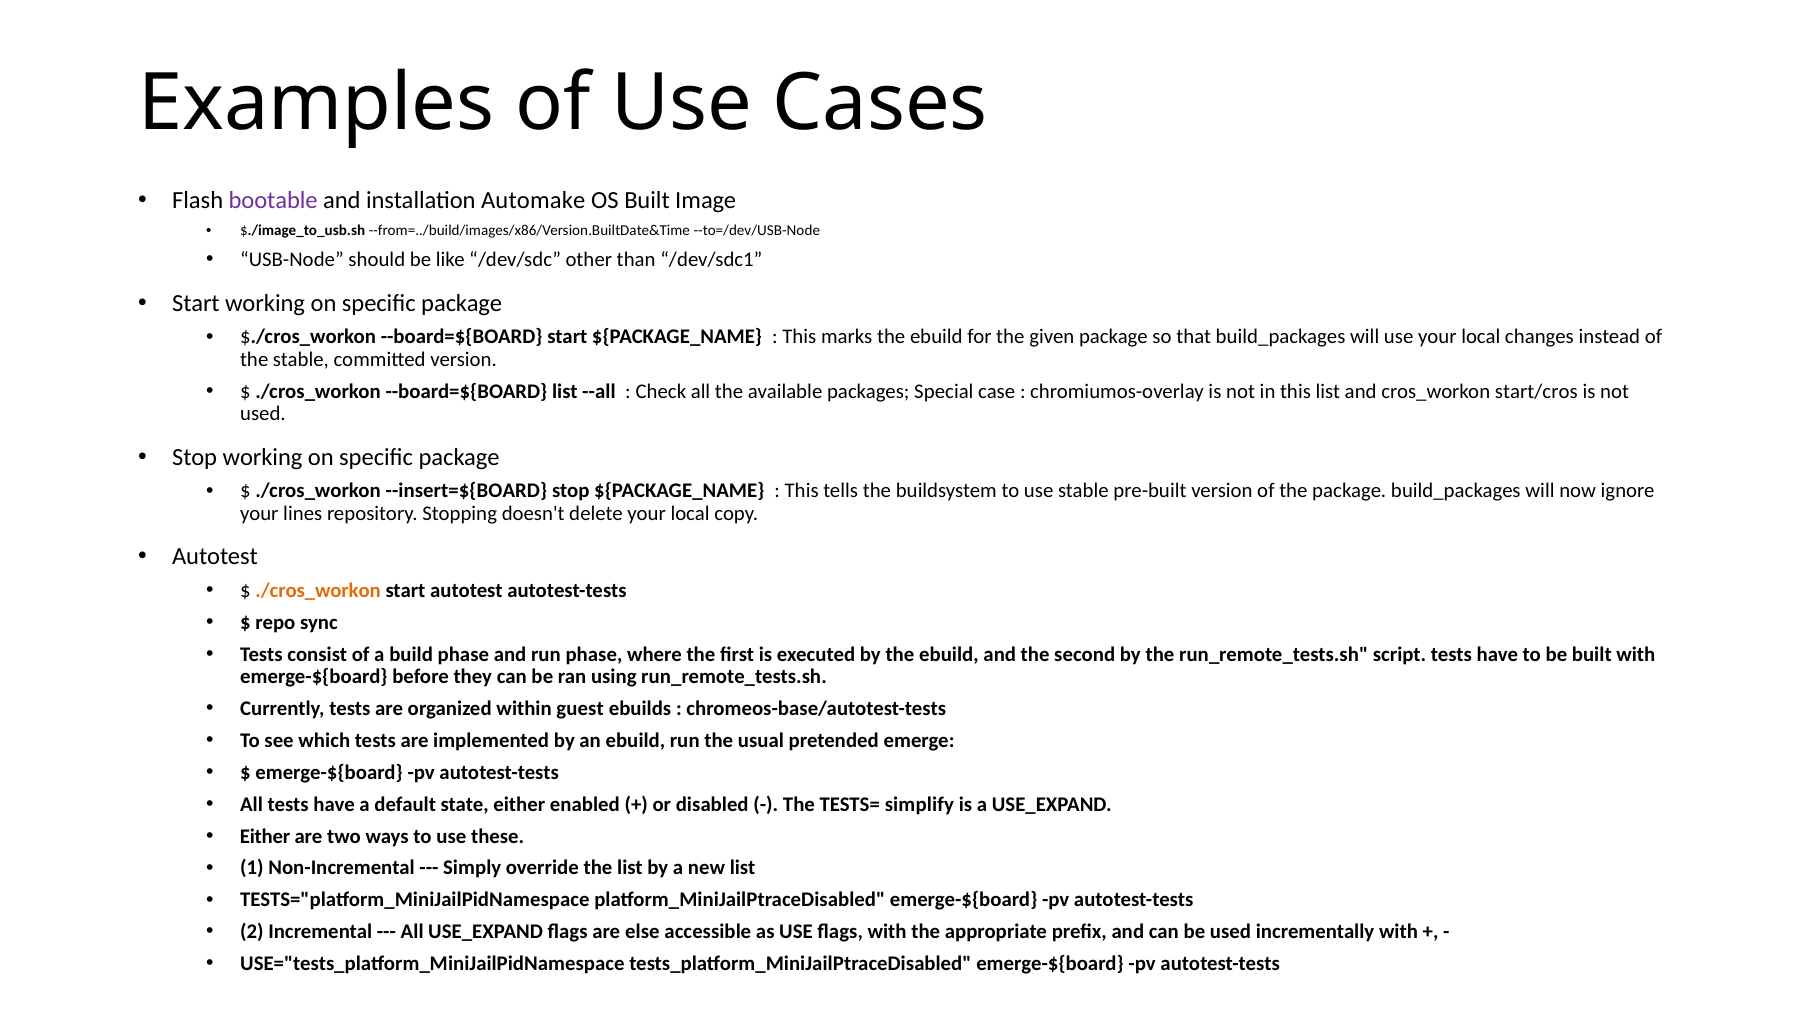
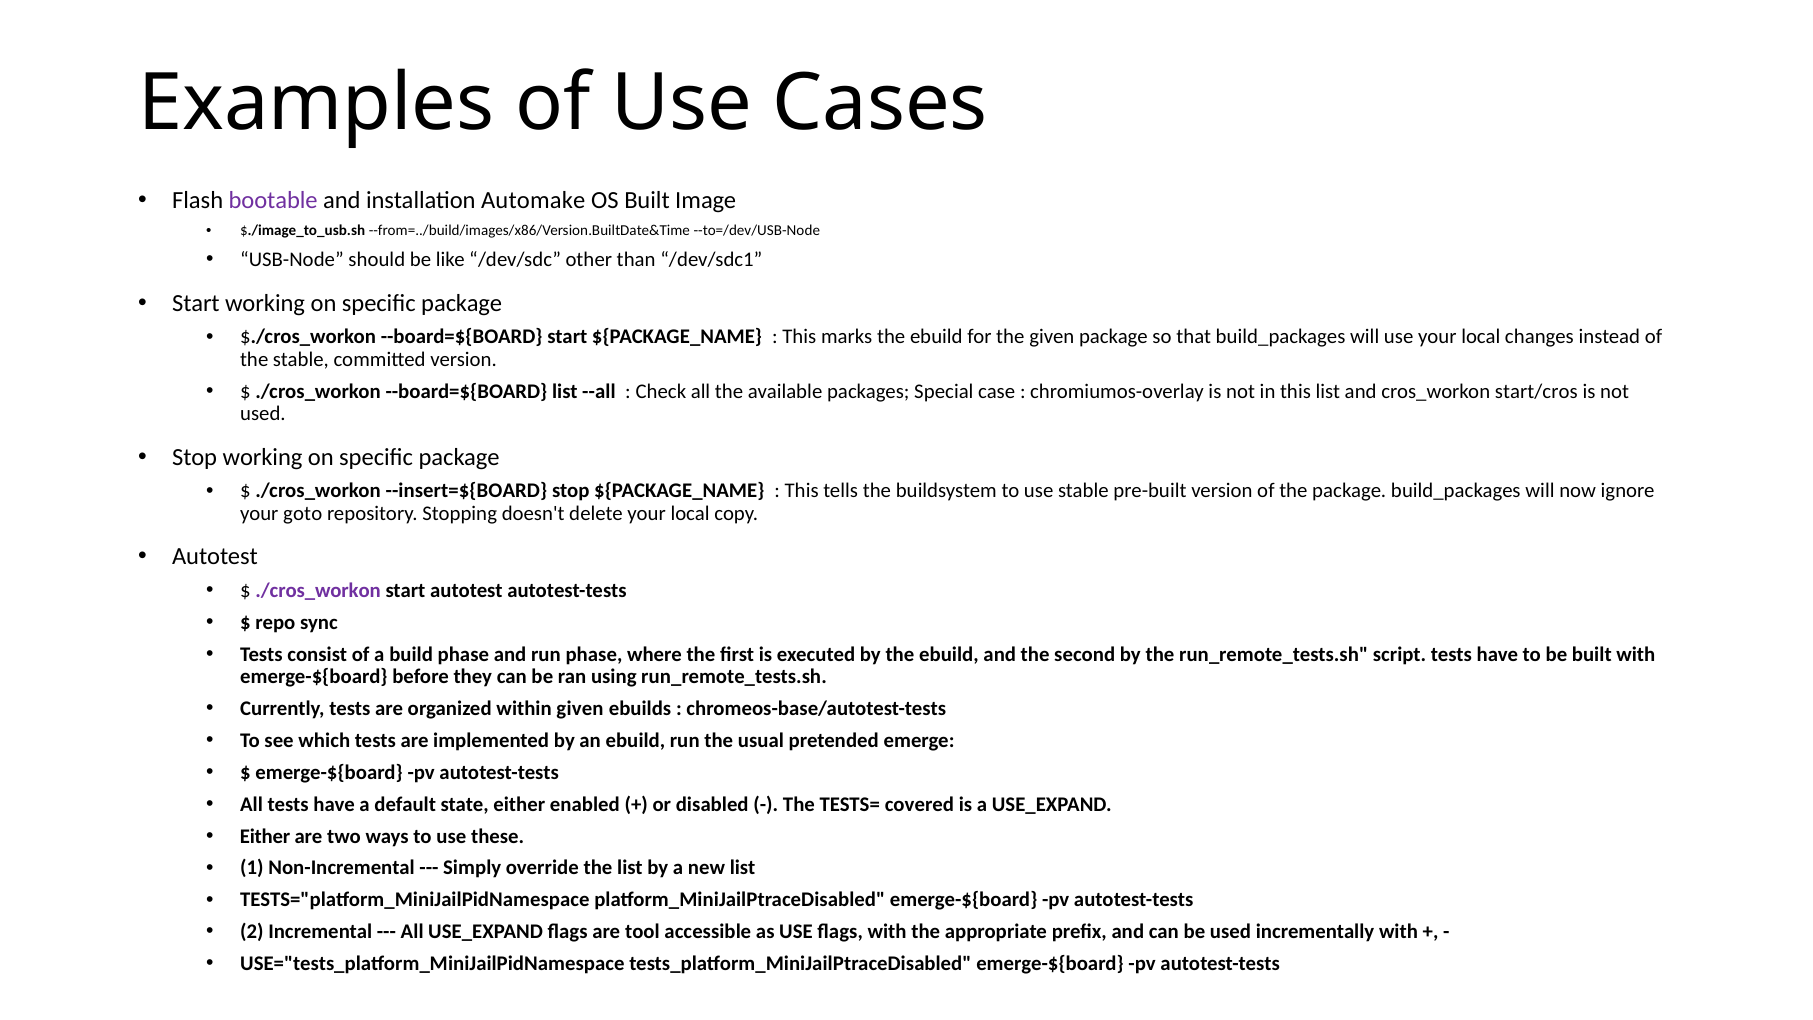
lines: lines -> goto
./cros_workon at (318, 591) colour: orange -> purple
within guest: guest -> given
simplify: simplify -> covered
else: else -> tool
